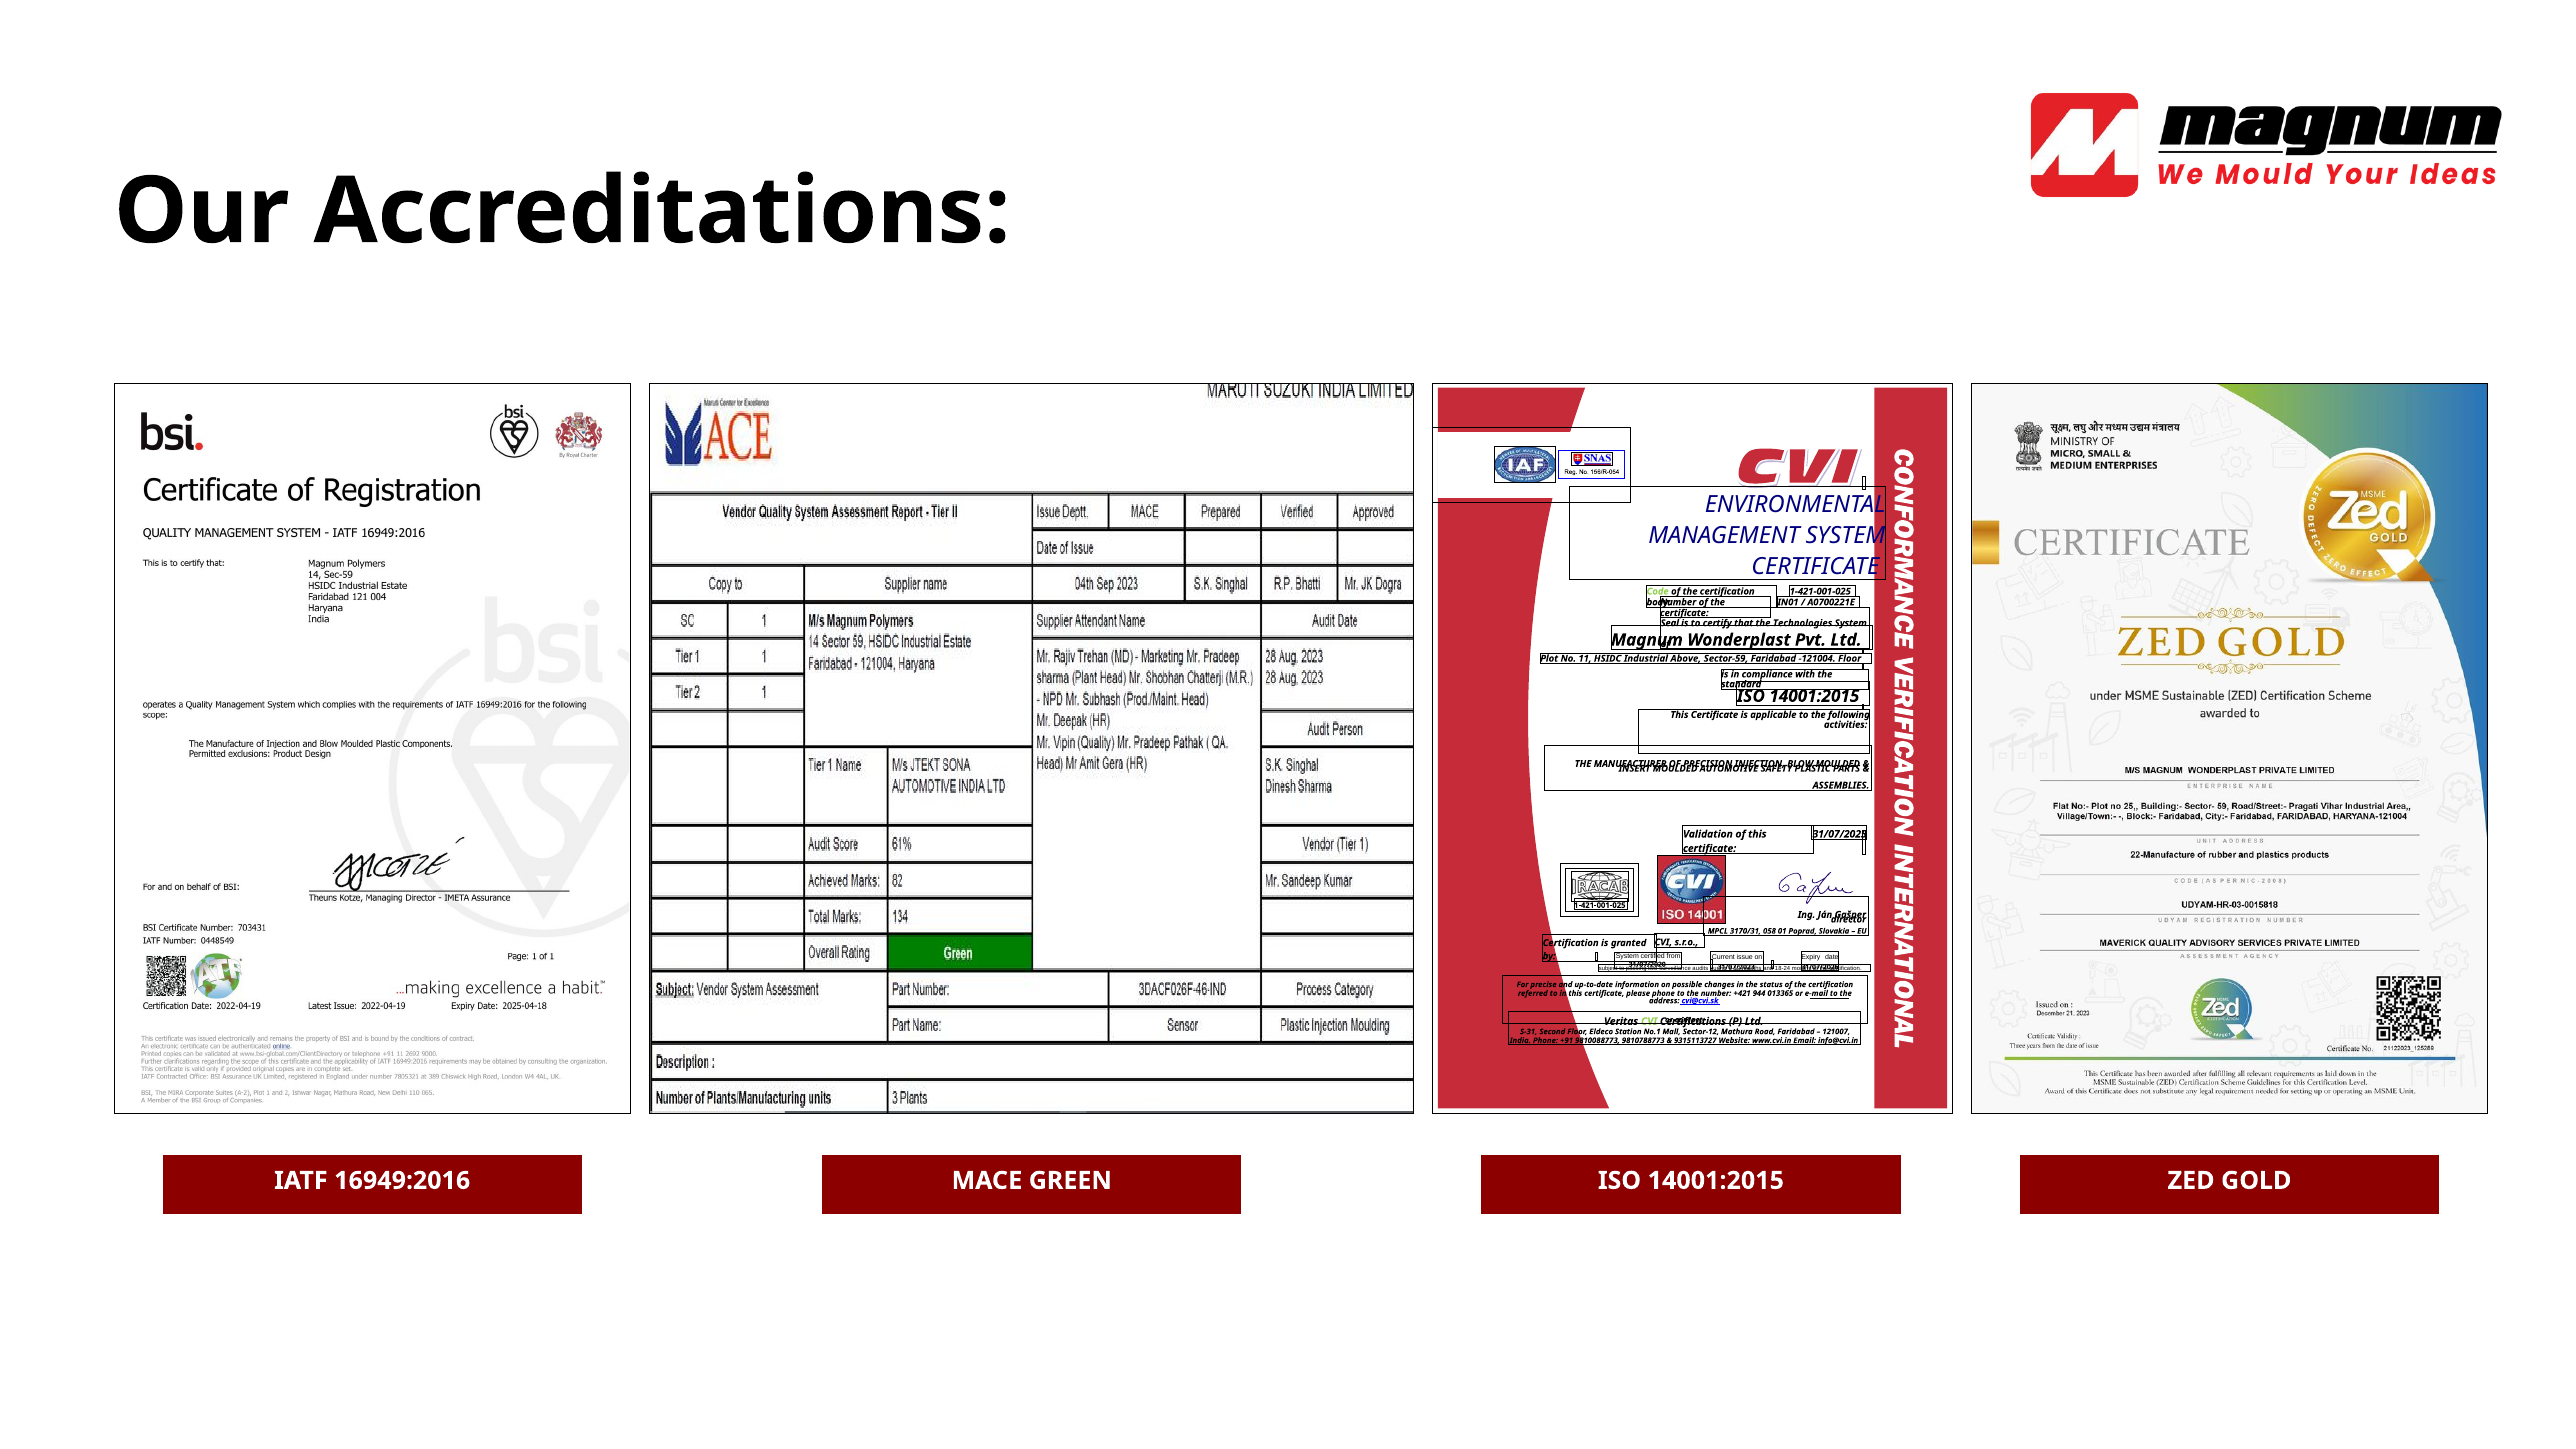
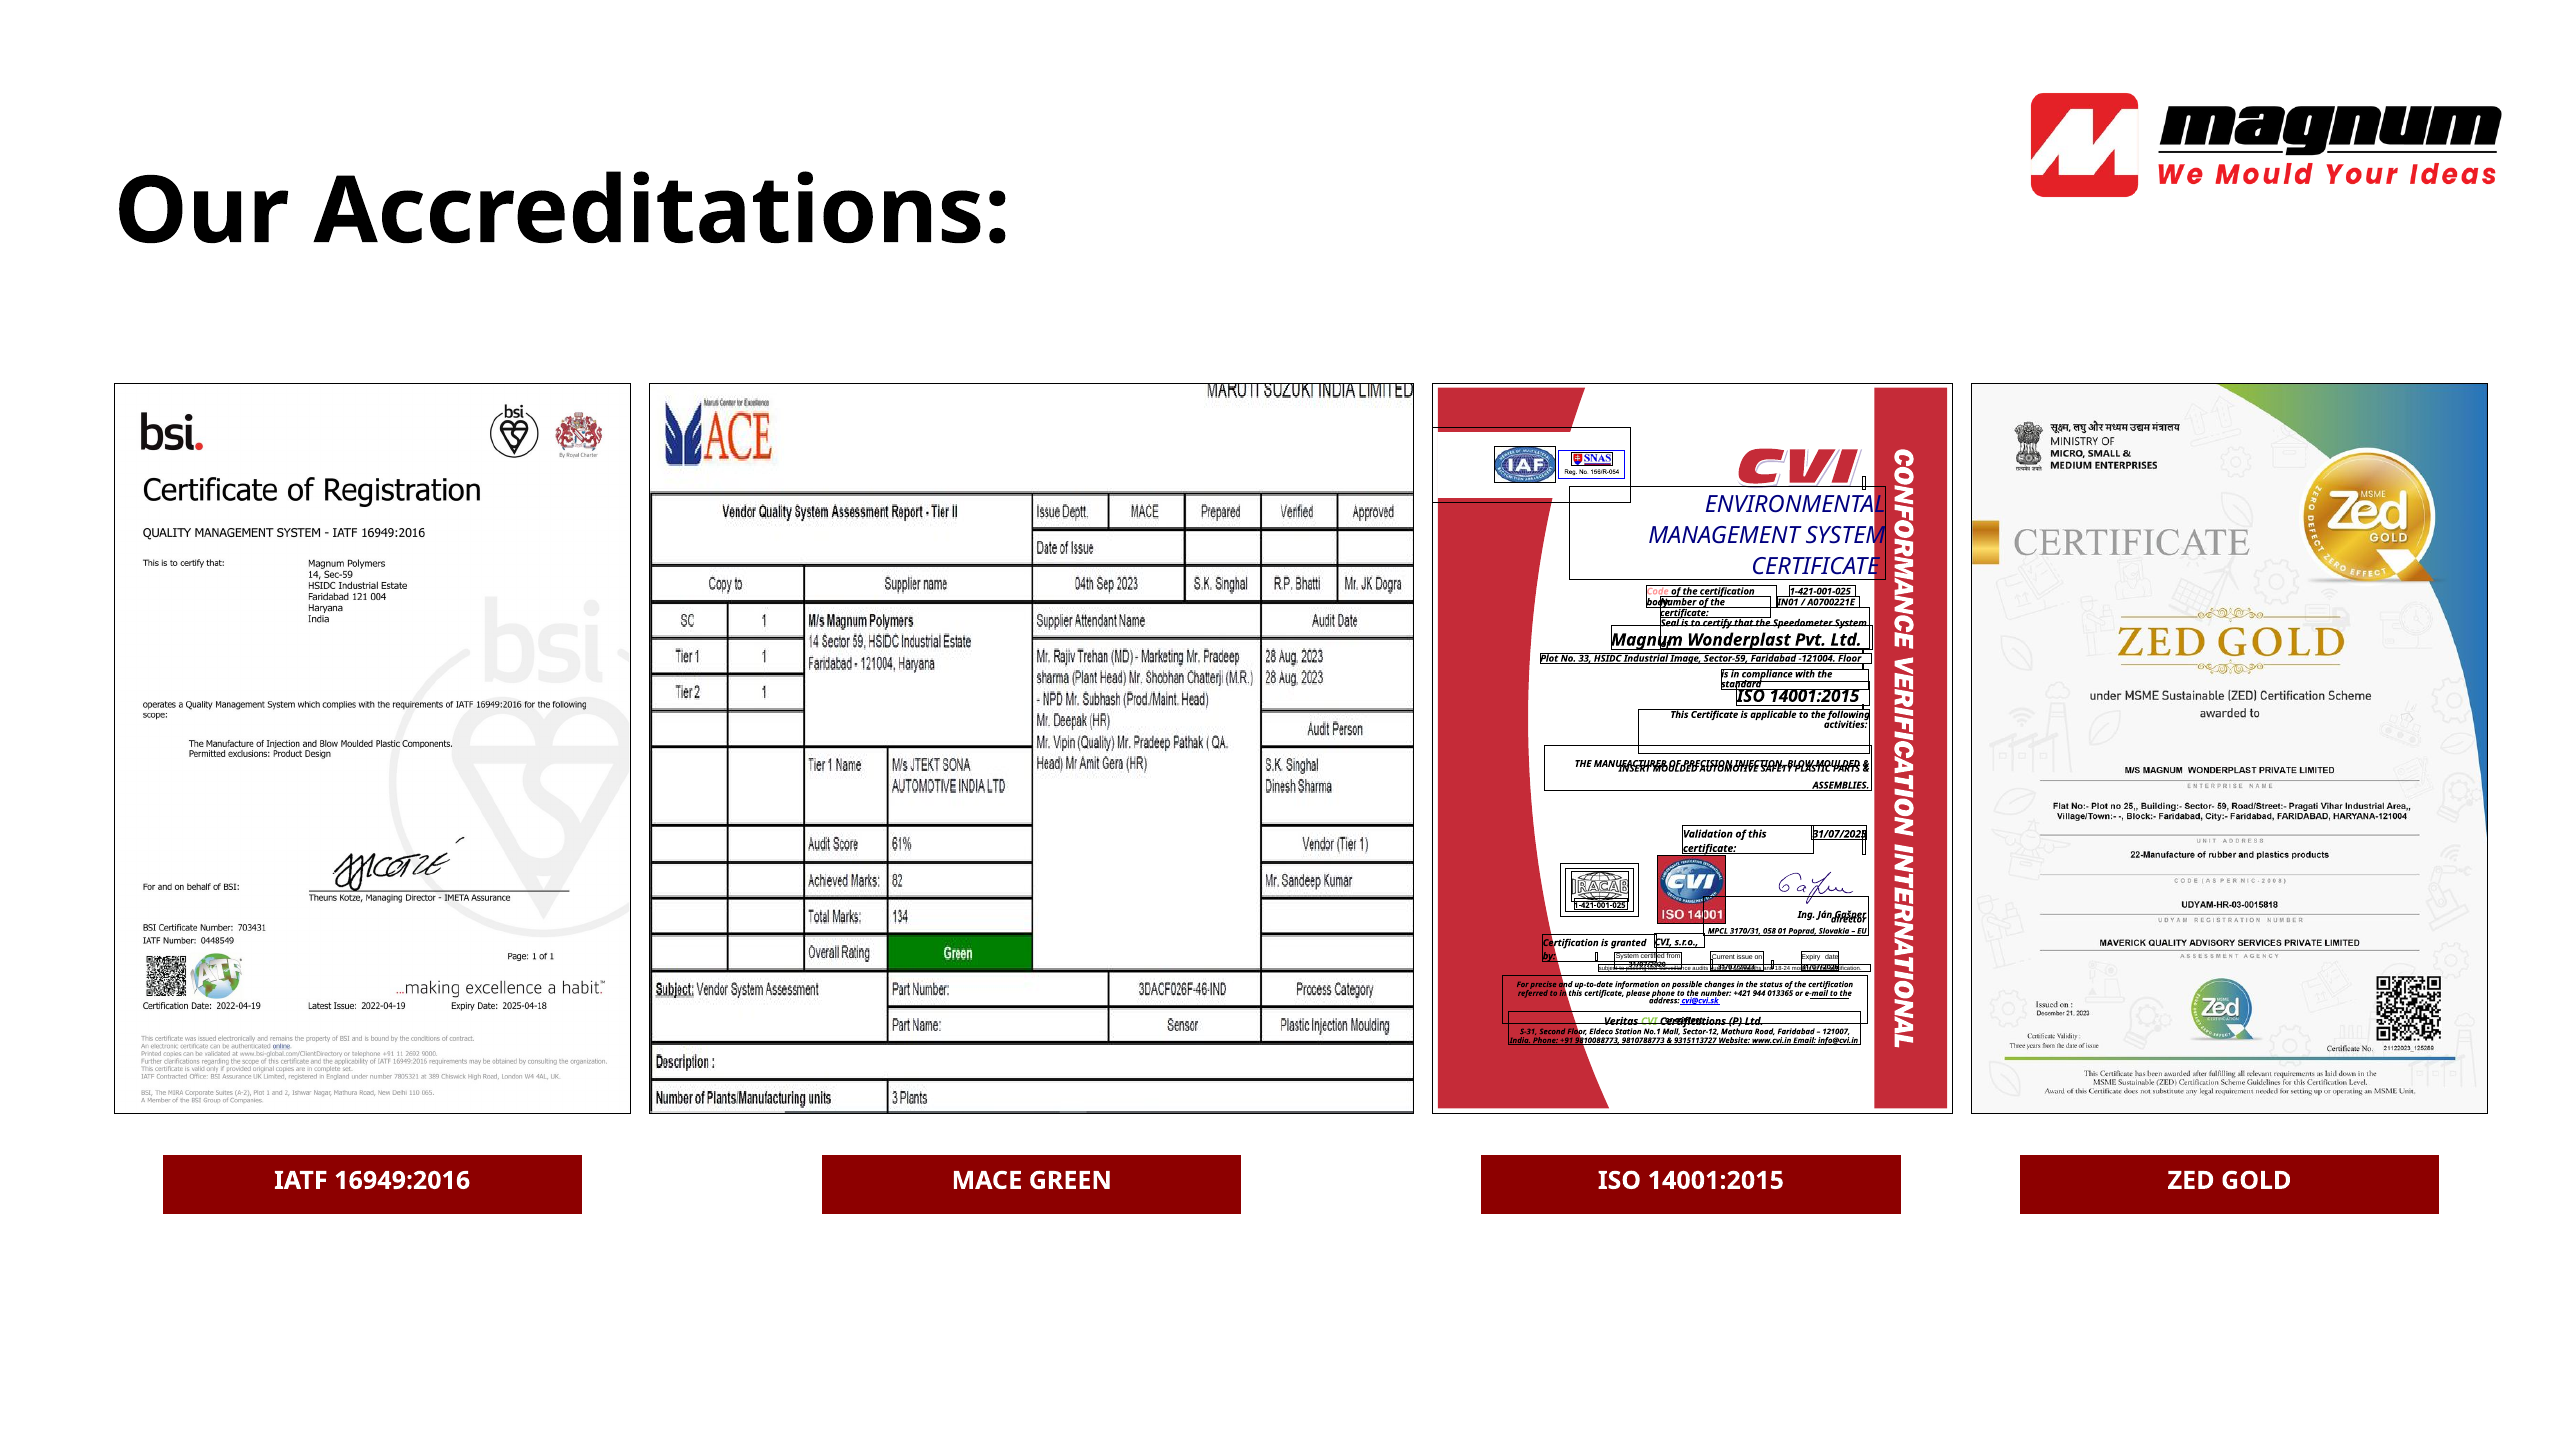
Code colour: light green -> pink
Technologies: Technologies -> Speedometer
11: 11 -> 33
Above: Above -> Image
